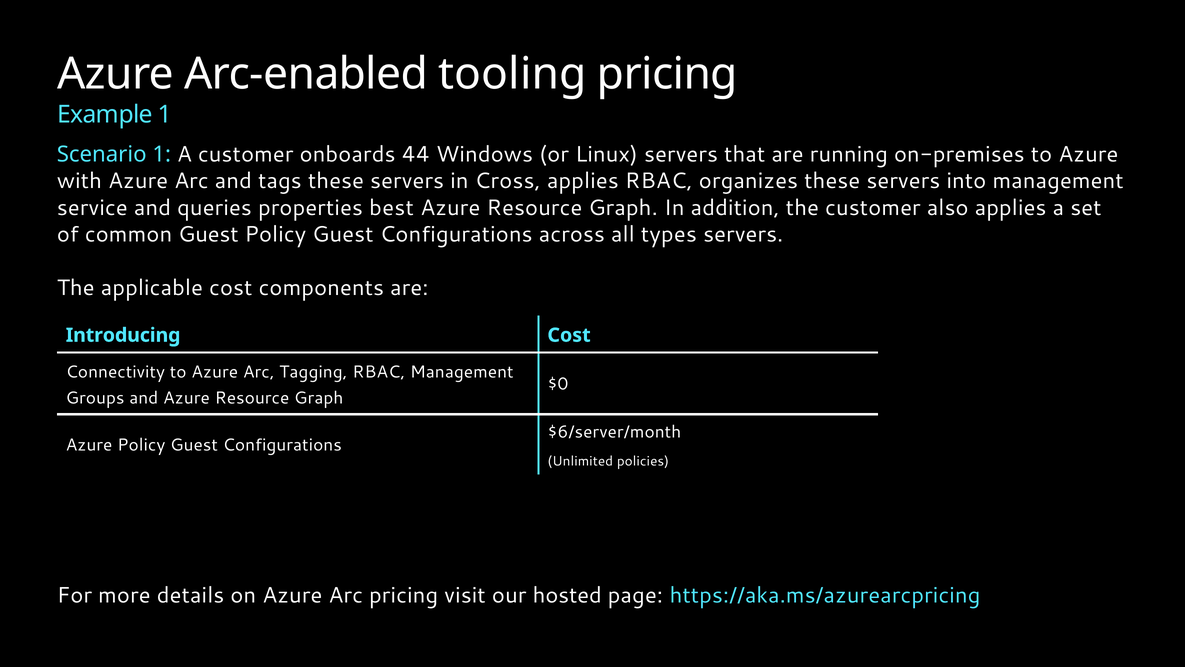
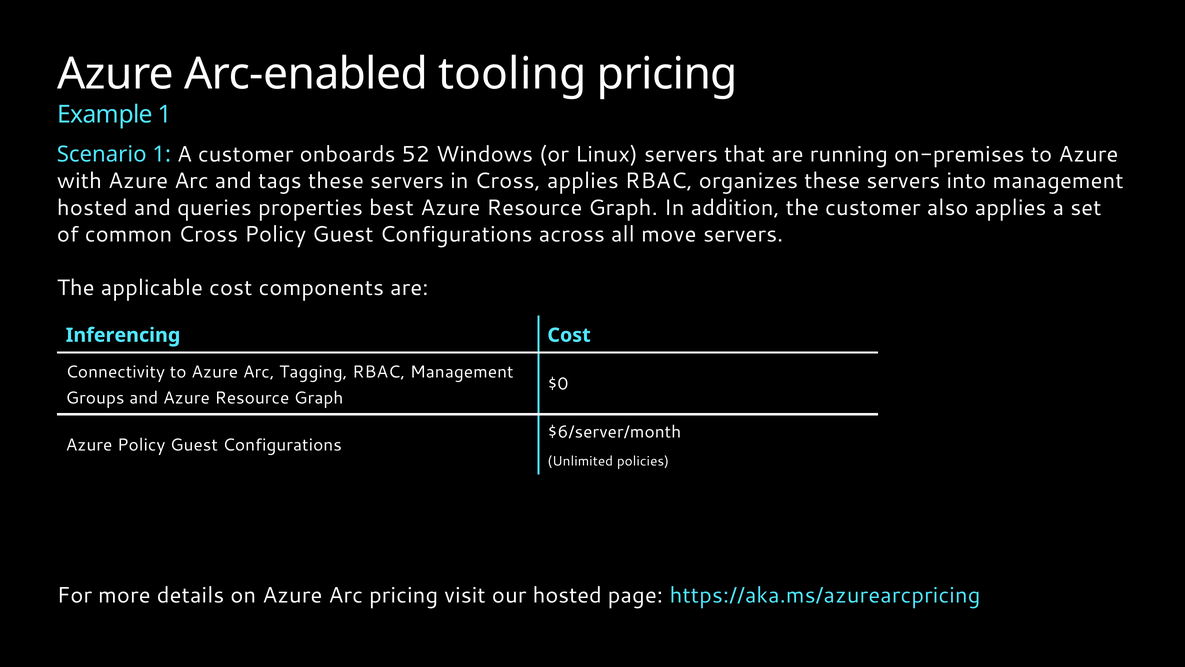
44: 44 -> 52
service at (92, 208): service -> hosted
common Guest: Guest -> Cross
types: types -> move
Introducing: Introducing -> Inferencing
